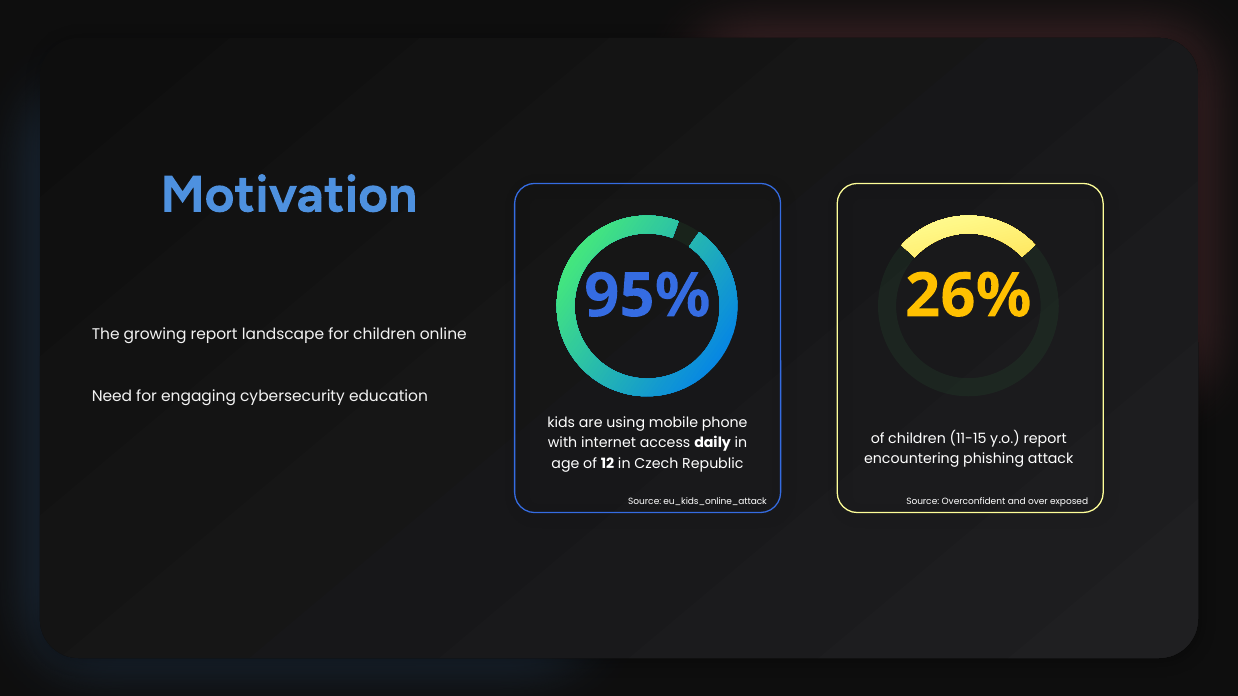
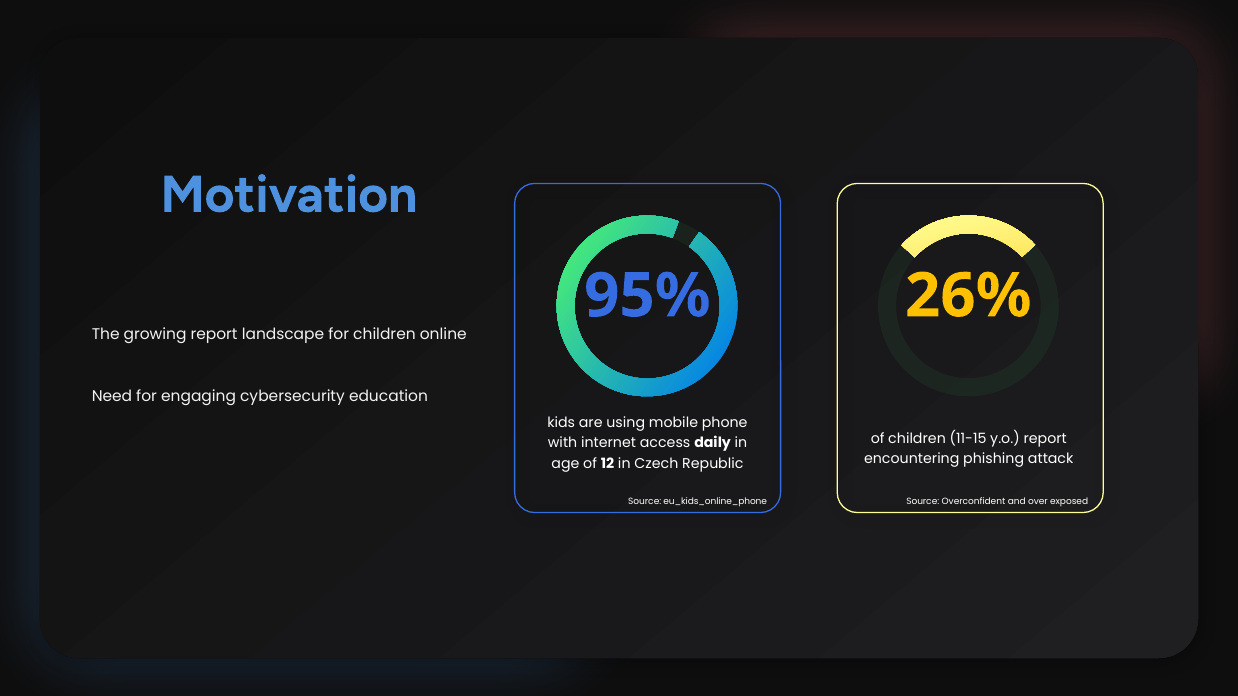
eu_kids_online_attack: eu_kids_online_attack -> eu_kids_online_phone
